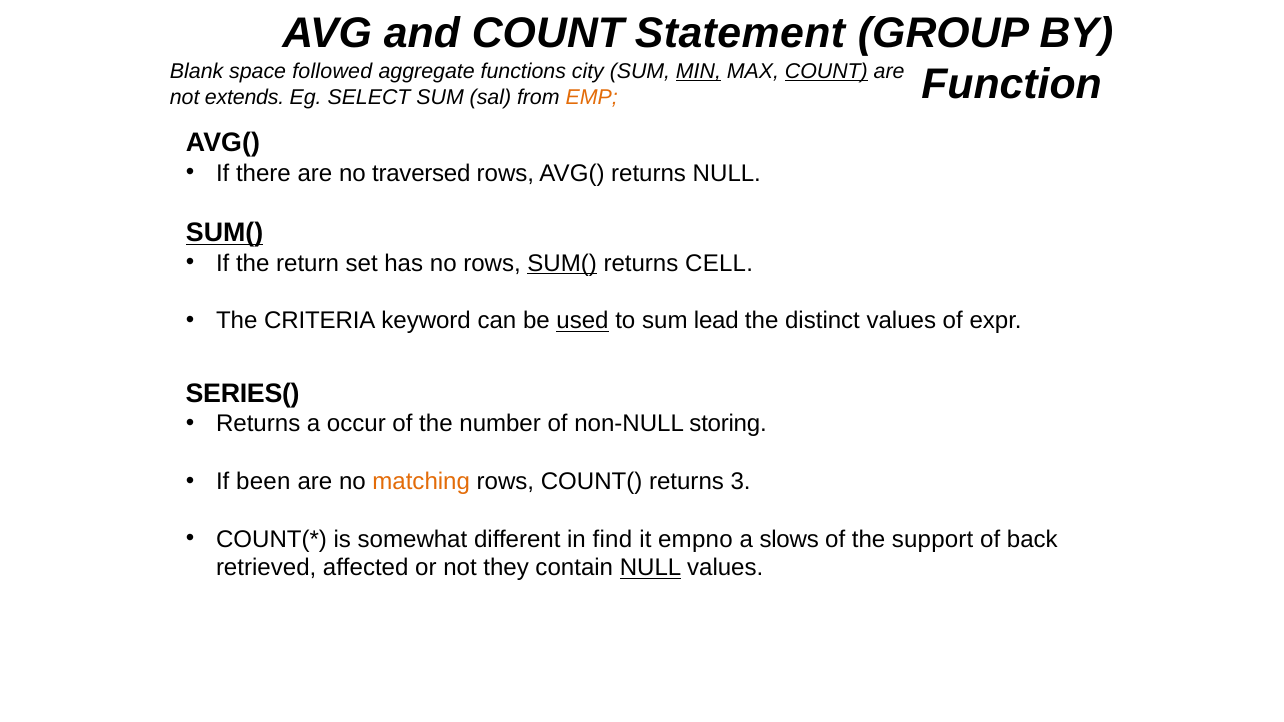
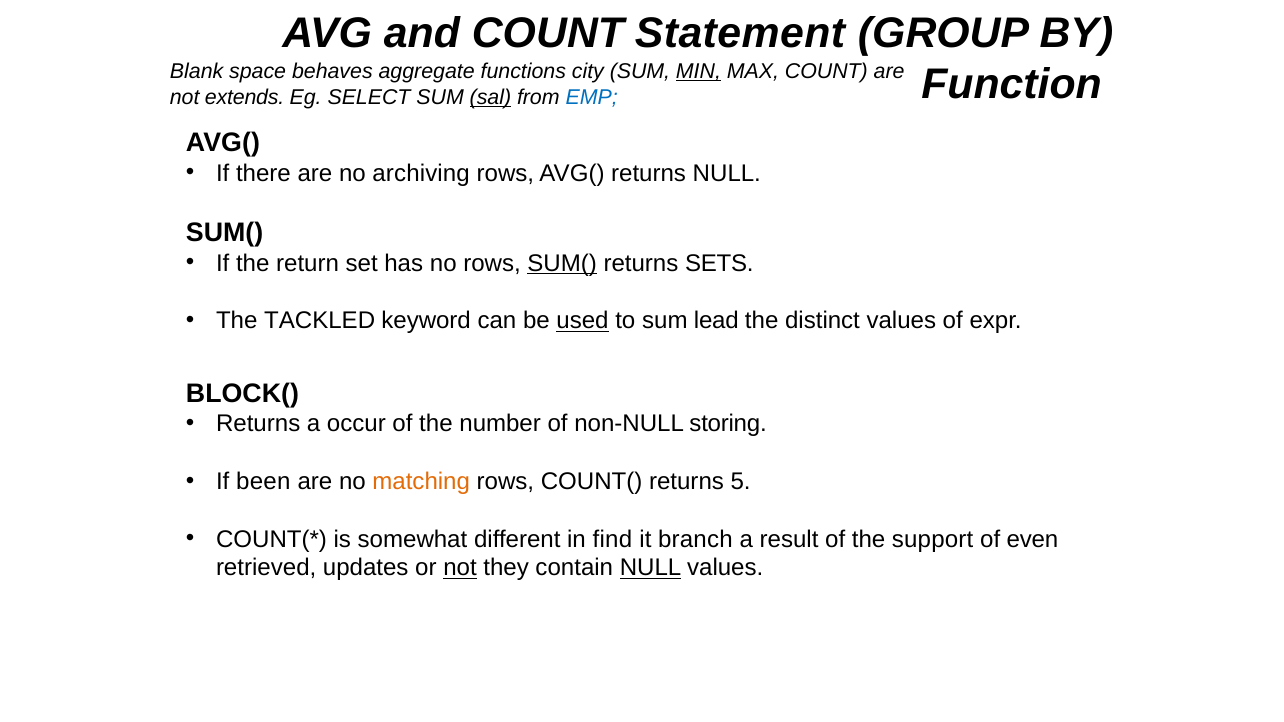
followed: followed -> behaves
COUNT at (826, 72) underline: present -> none
sal underline: none -> present
EMP colour: orange -> blue
traversed: traversed -> archiving
SUM( at (225, 233) underline: present -> none
CELL: CELL -> SETS
CRITERIA: CRITERIA -> TACKLED
SERIES(: SERIES( -> BLOCK(
3: 3 -> 5
empno: empno -> branch
slows: slows -> result
back: back -> even
affected: affected -> updates
not at (460, 568) underline: none -> present
